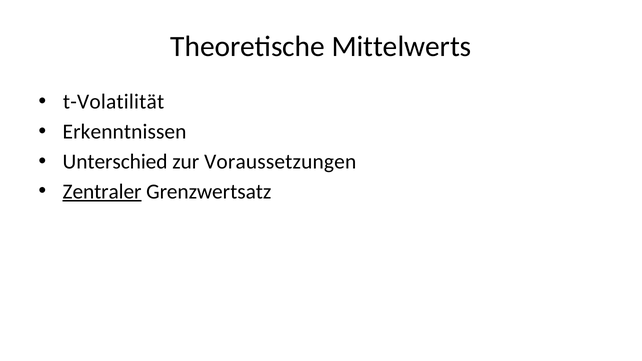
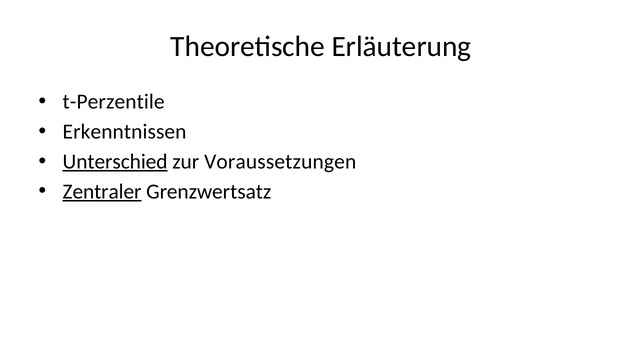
Mittelwerts: Mittelwerts -> Erläuterung
t-Volatilität: t-Volatilität -> t-Perzentile
Unterschied underline: none -> present
